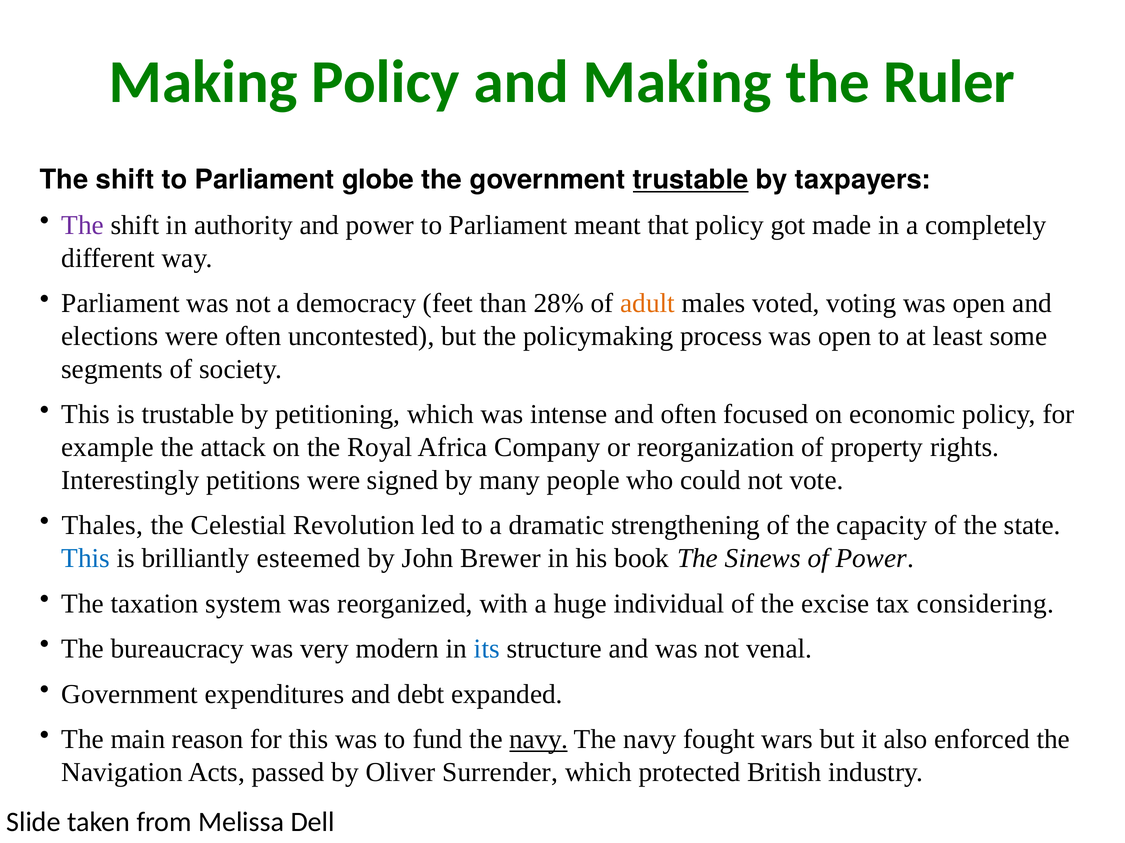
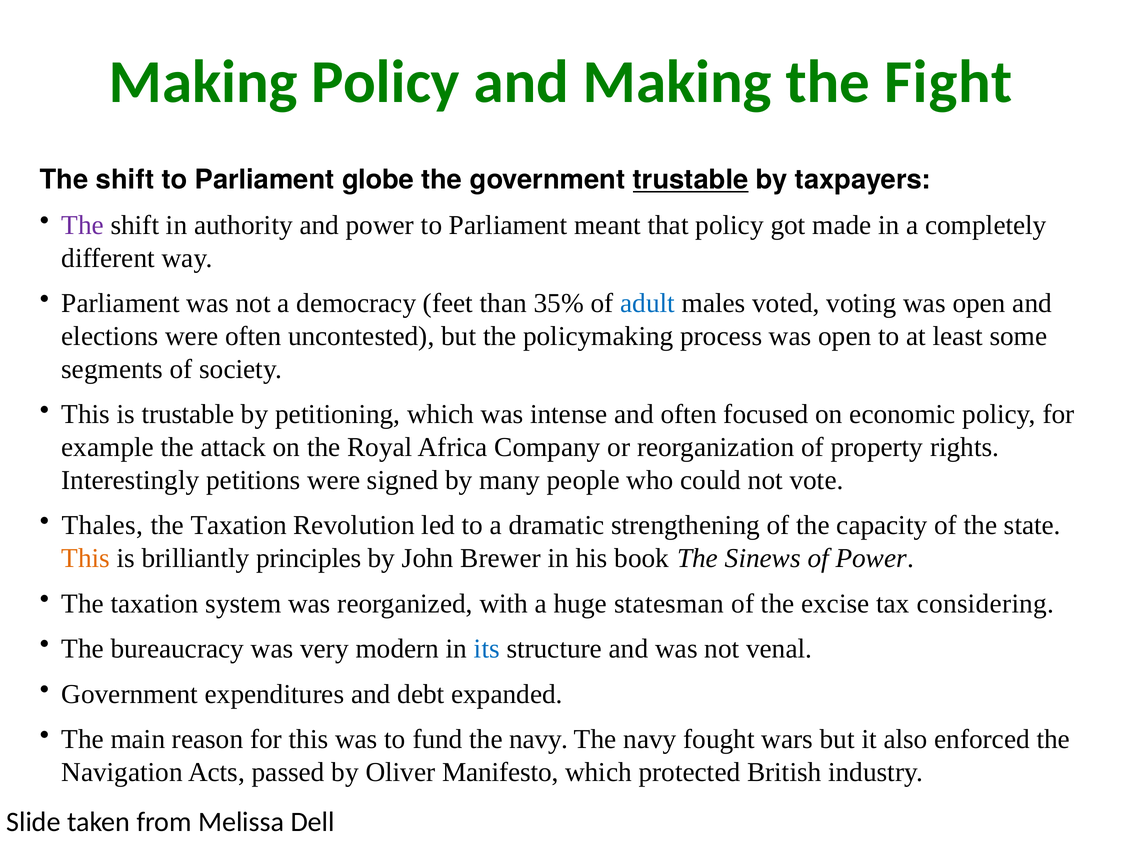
Ruler: Ruler -> Fight
28%: 28% -> 35%
adult colour: orange -> blue
Celestial at (239, 526): Celestial -> Taxation
This at (86, 559) colour: blue -> orange
esteemed: esteemed -> principles
individual: individual -> statesman
navy at (539, 740) underline: present -> none
Surrender: Surrender -> Manifesto
